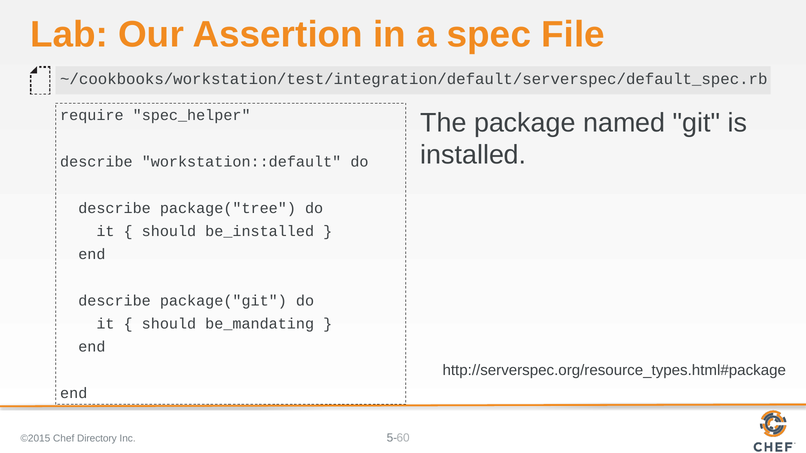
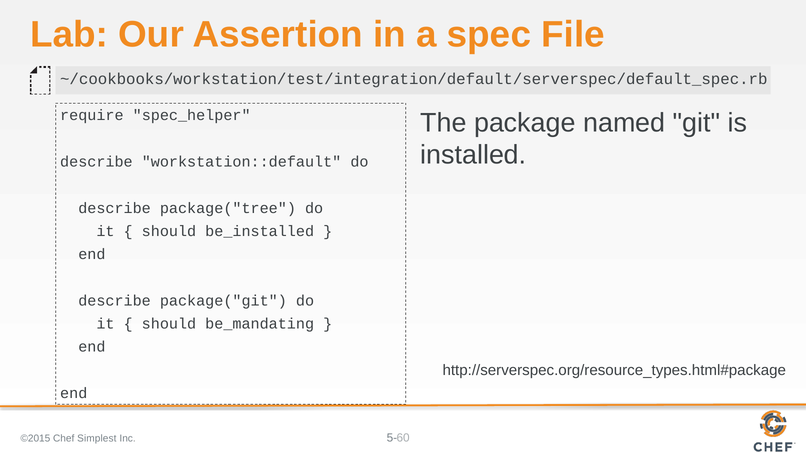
Directory: Directory -> Simplest
